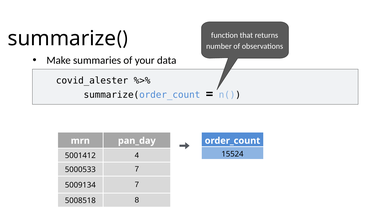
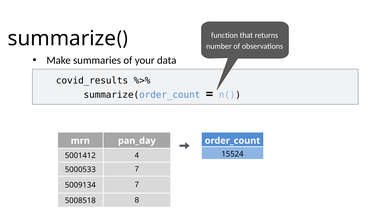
covid_alester: covid_alester -> covid_results
